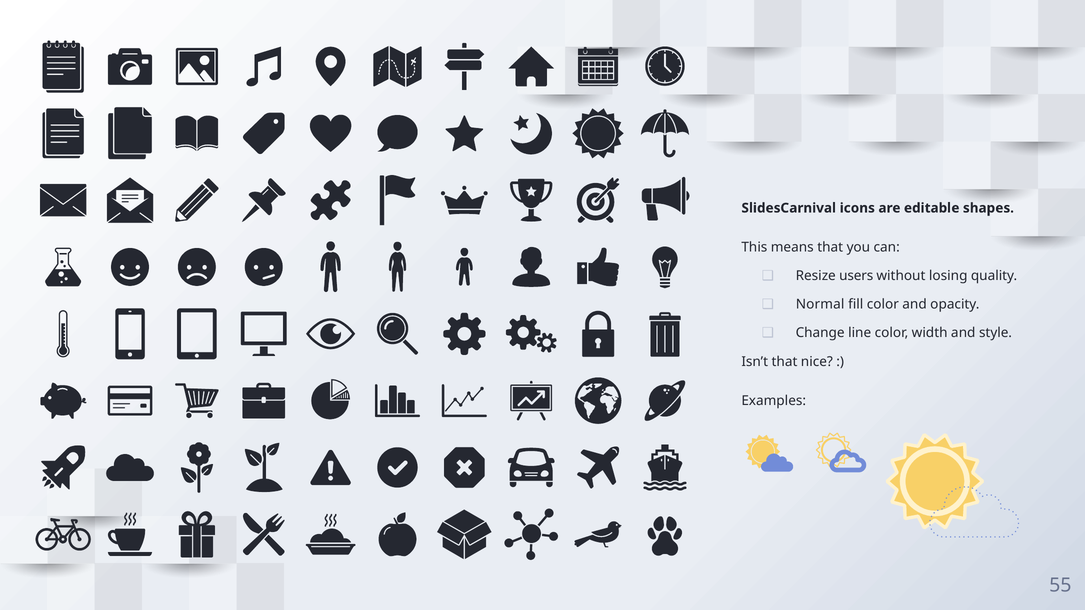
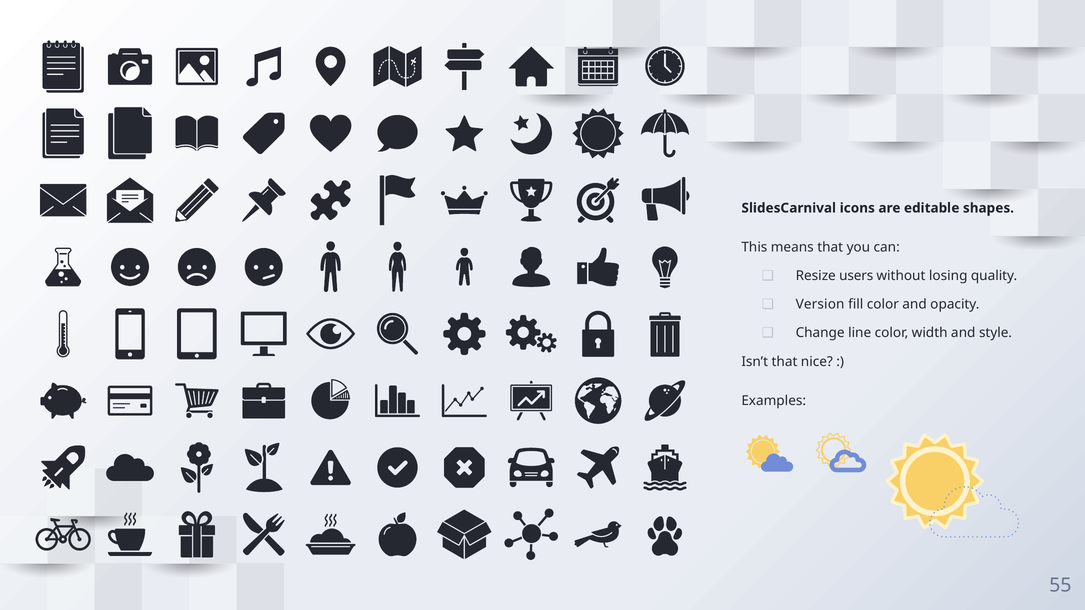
Normal: Normal -> Version
